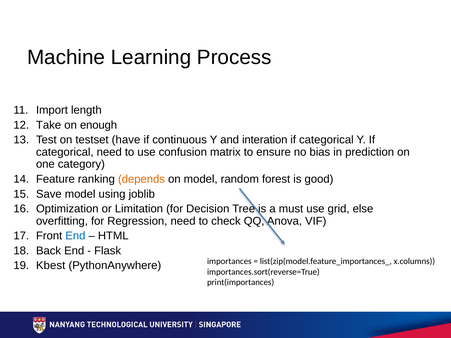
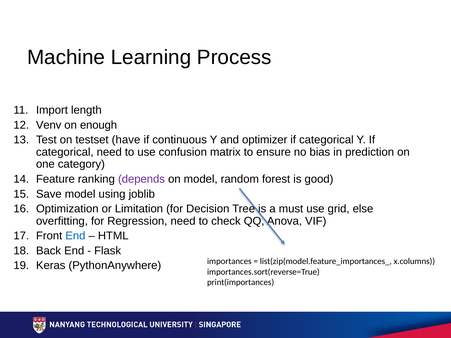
Take: Take -> Venv
interation: interation -> optimizer
depends colour: orange -> purple
Kbest: Kbest -> Keras
